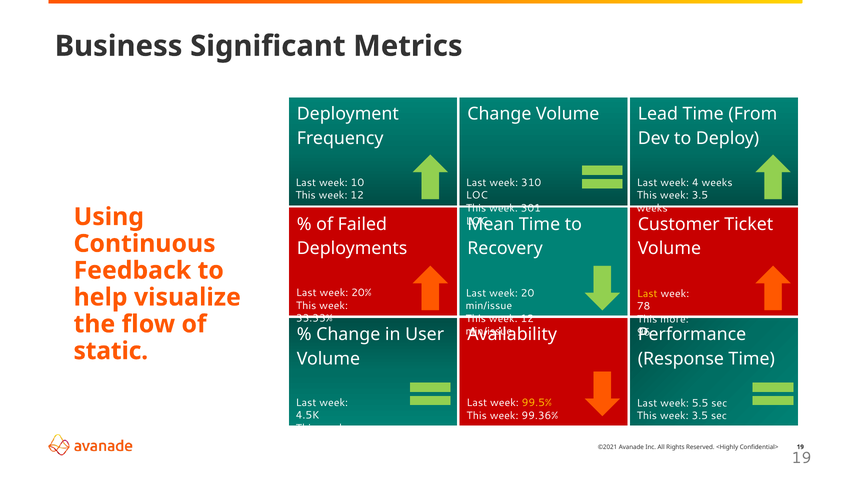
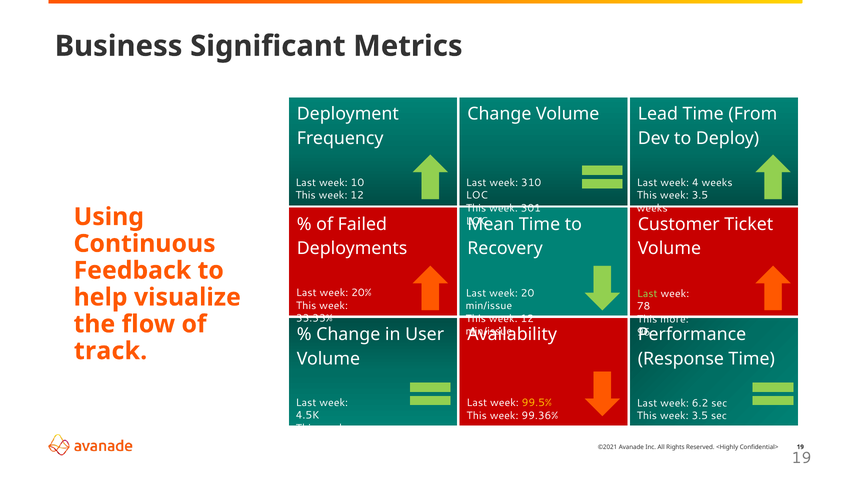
Last at (647, 294) colour: yellow -> light green
static: static -> track
5.5: 5.5 -> 6.2
